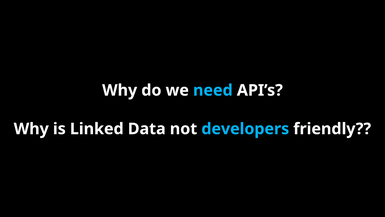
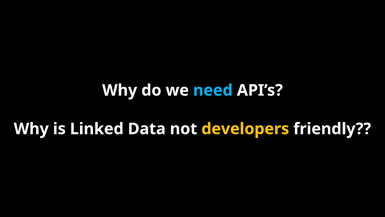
developers colour: light blue -> yellow
